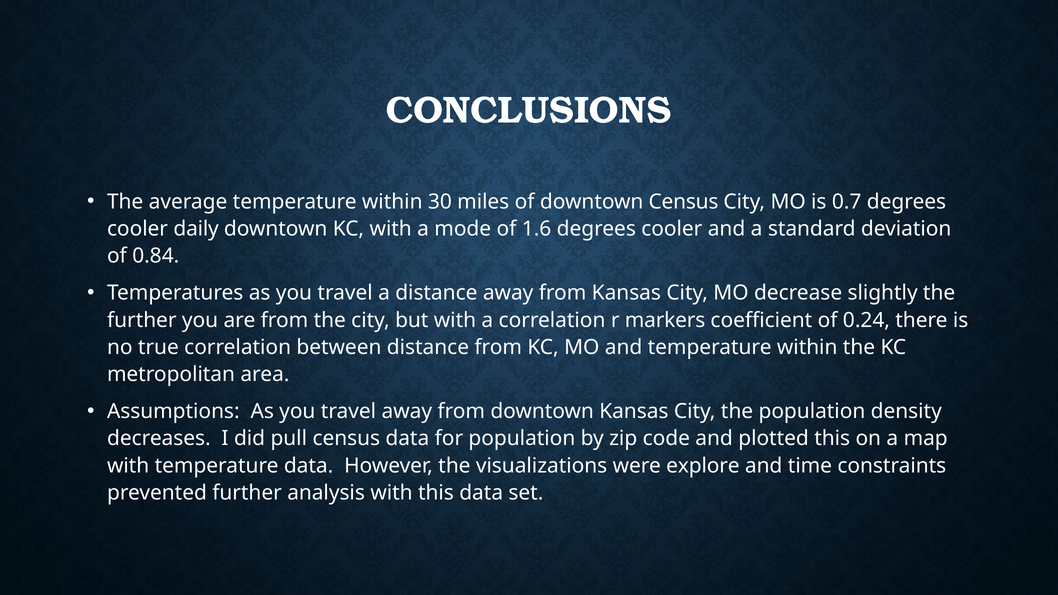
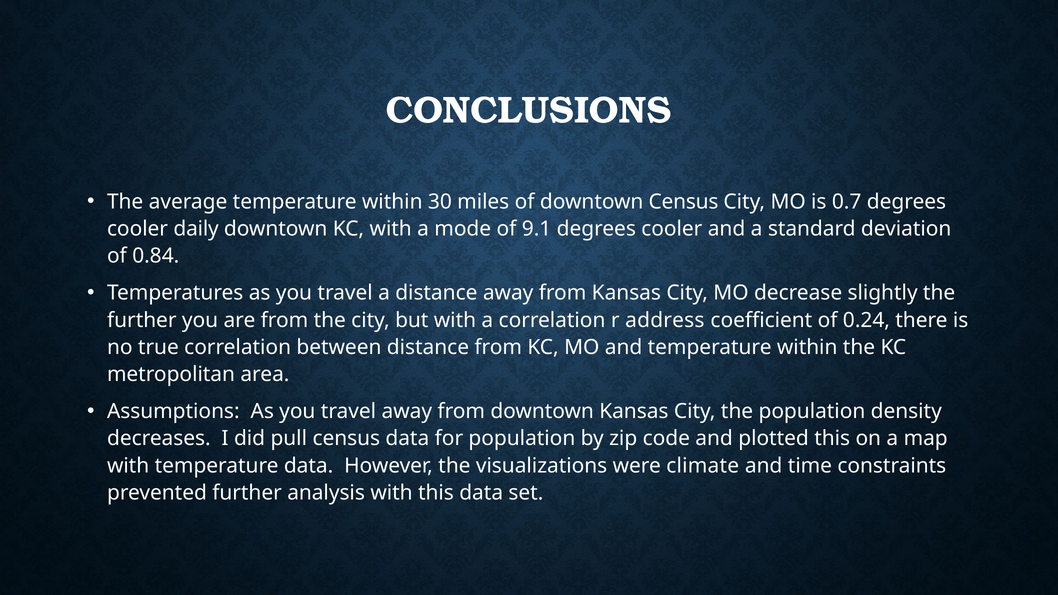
1.6: 1.6 -> 9.1
markers: markers -> address
explore: explore -> climate
